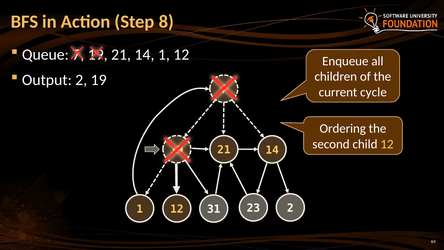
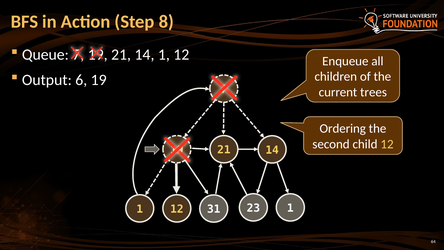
Output 2: 2 -> 6
cycle: cycle -> trees
23 2: 2 -> 1
